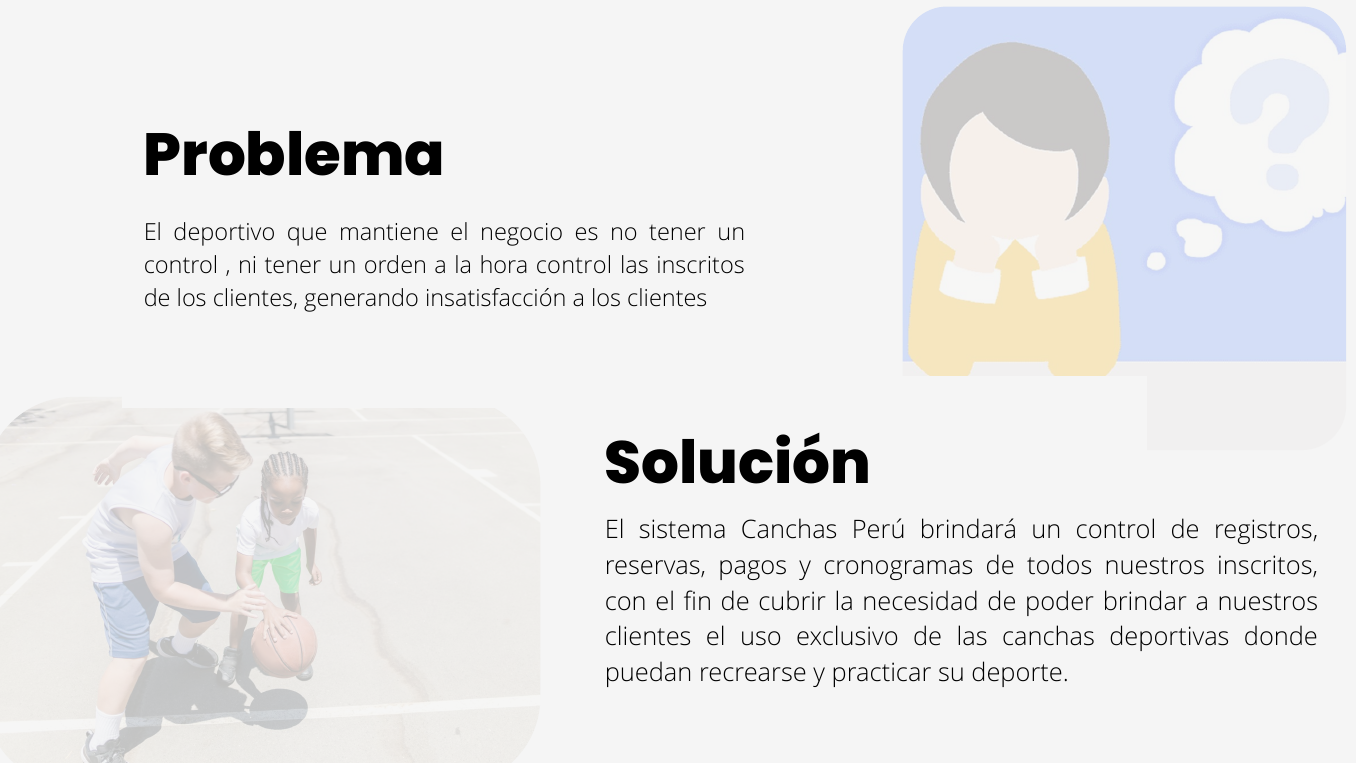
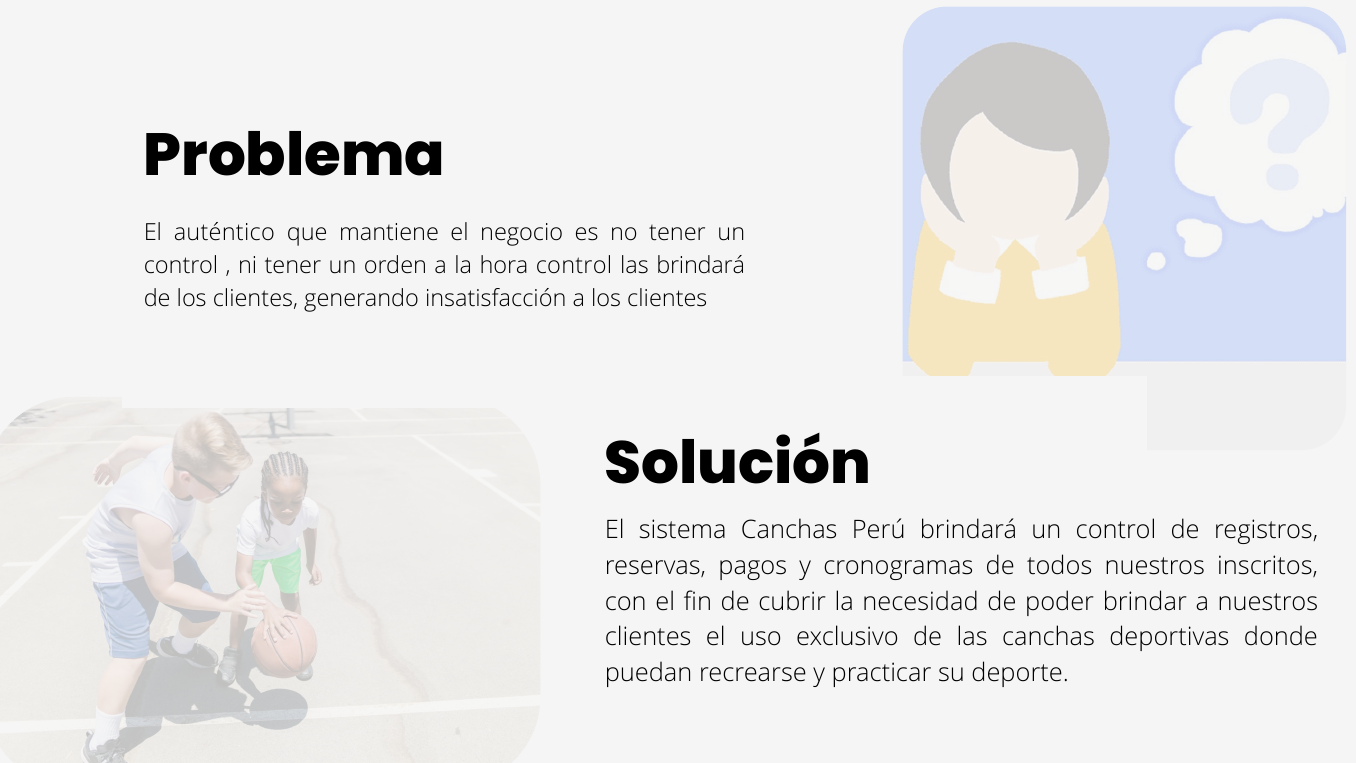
deportivo: deportivo -> auténtico
las inscritos: inscritos -> brindará
